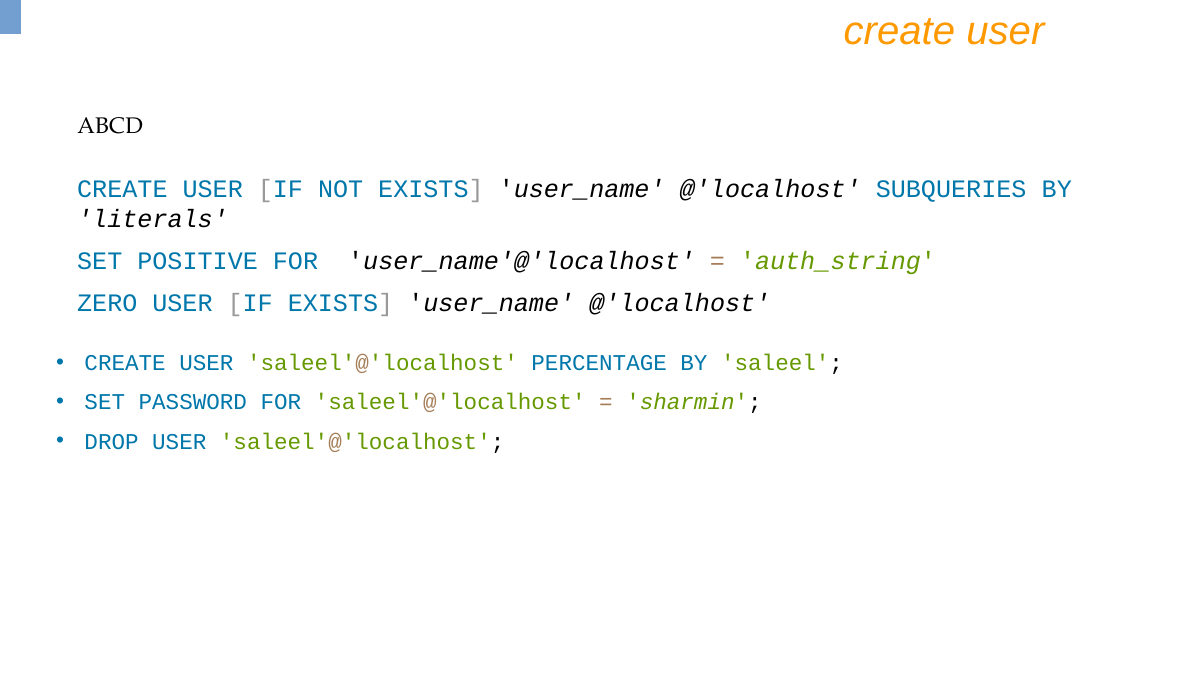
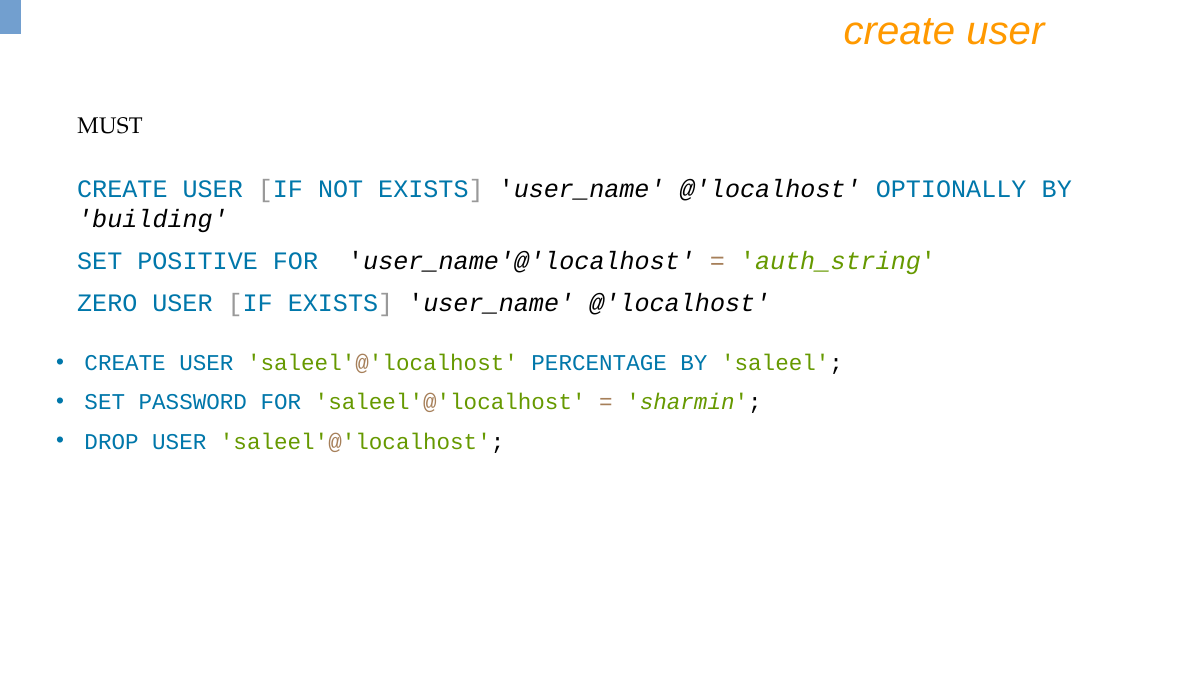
ABCD: ABCD -> MUST
SUBQUERIES: SUBQUERIES -> OPTIONALLY
literals: literals -> building
